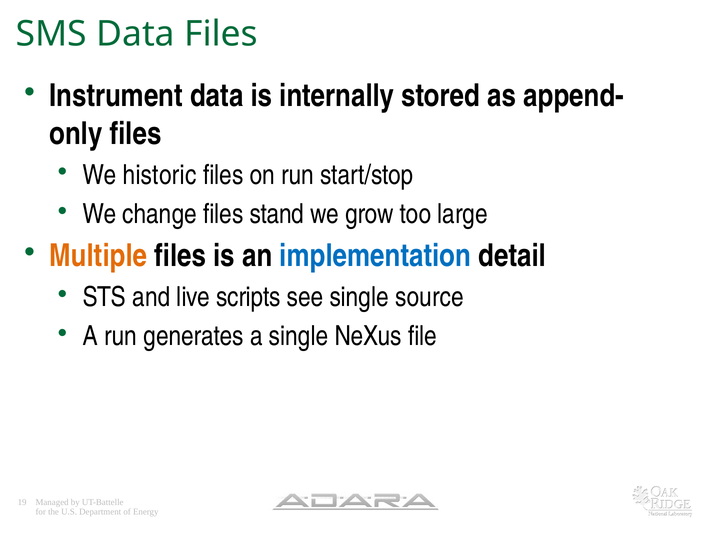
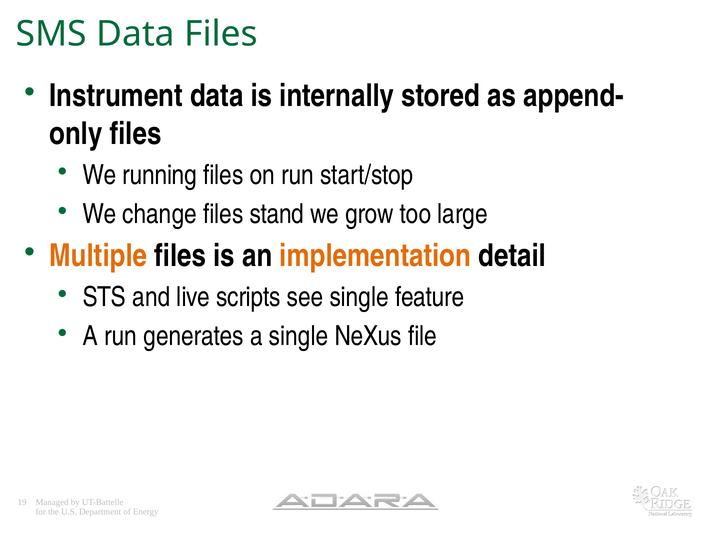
historic: historic -> running
implementation colour: blue -> orange
source: source -> feature
